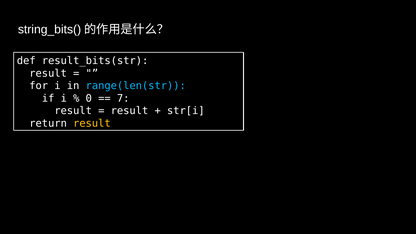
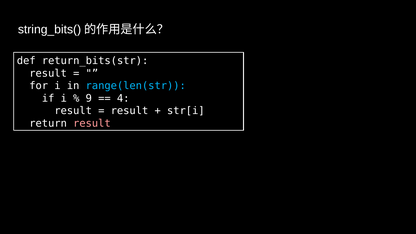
result_bits(str: result_bits(str -> return_bits(str
0: 0 -> 9
7: 7 -> 4
result at (92, 123) colour: yellow -> pink
